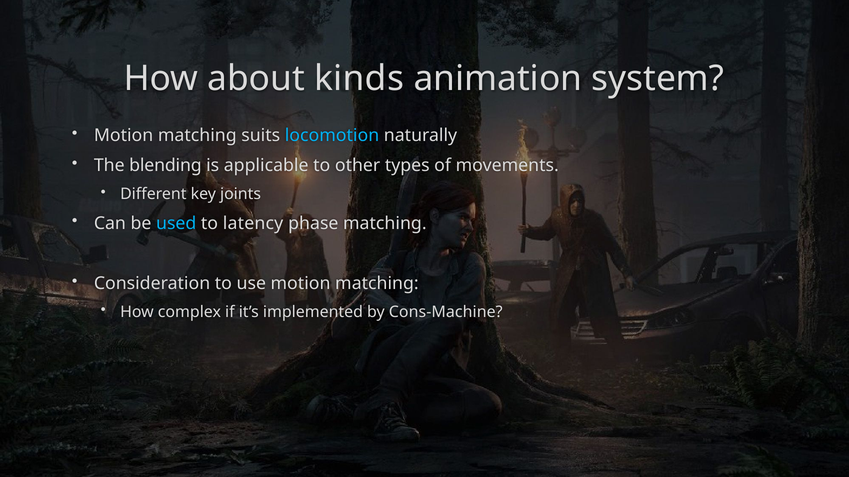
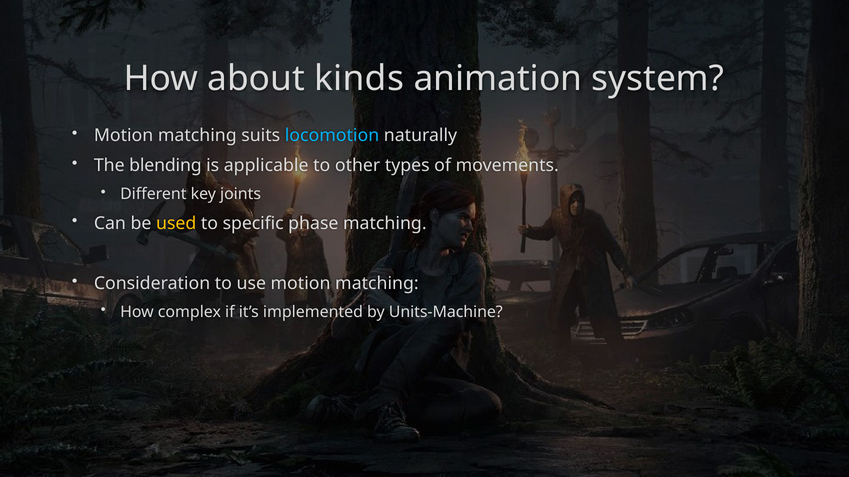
used colour: light blue -> yellow
latency: latency -> specific
Cons-Machine: Cons-Machine -> Units-Machine
